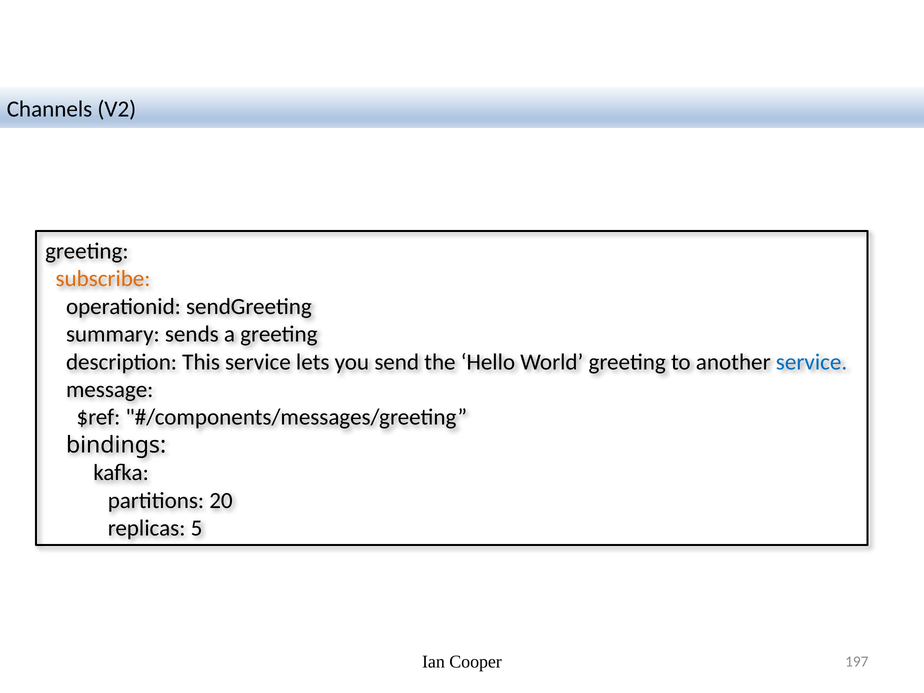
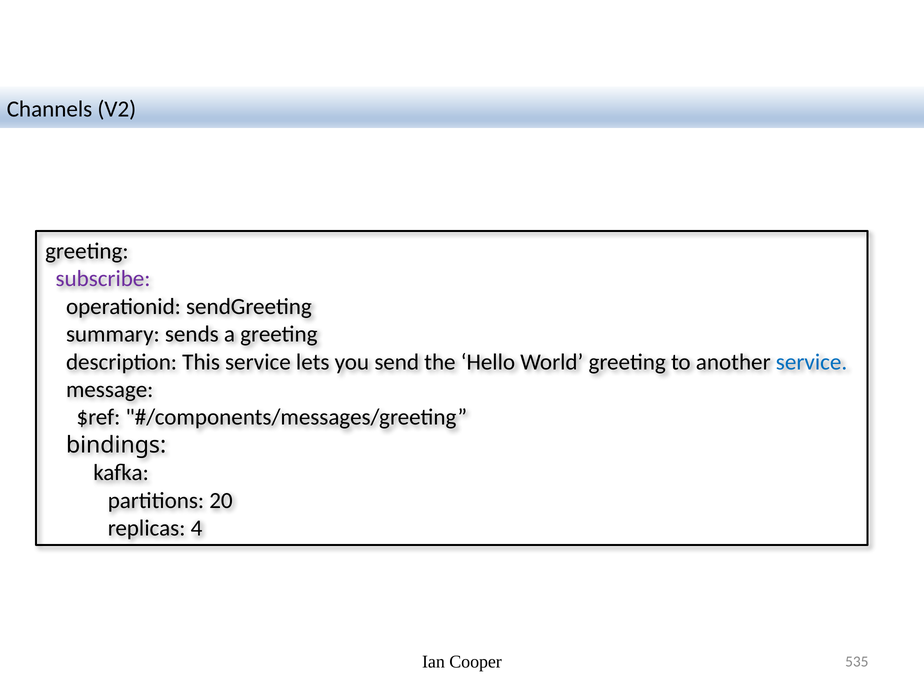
subscribe colour: orange -> purple
5: 5 -> 4
197: 197 -> 535
